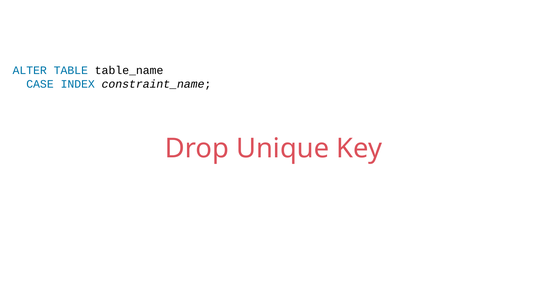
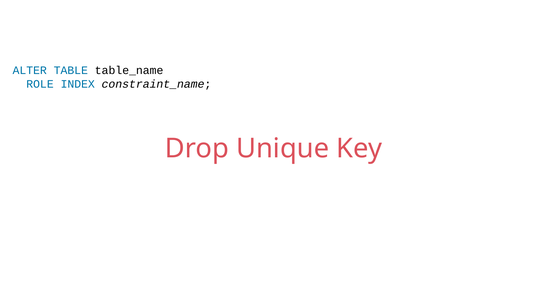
CASE: CASE -> ROLE
